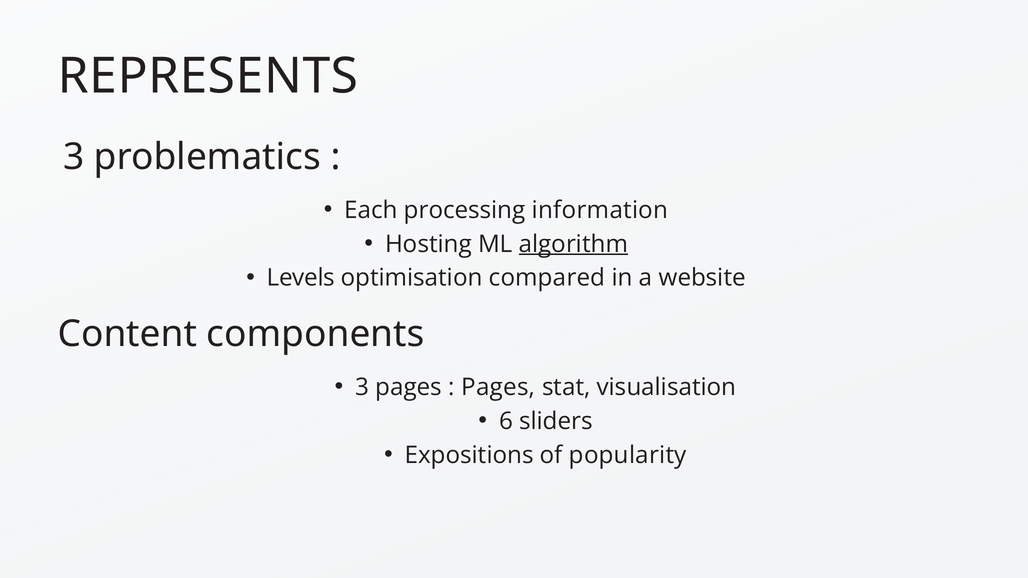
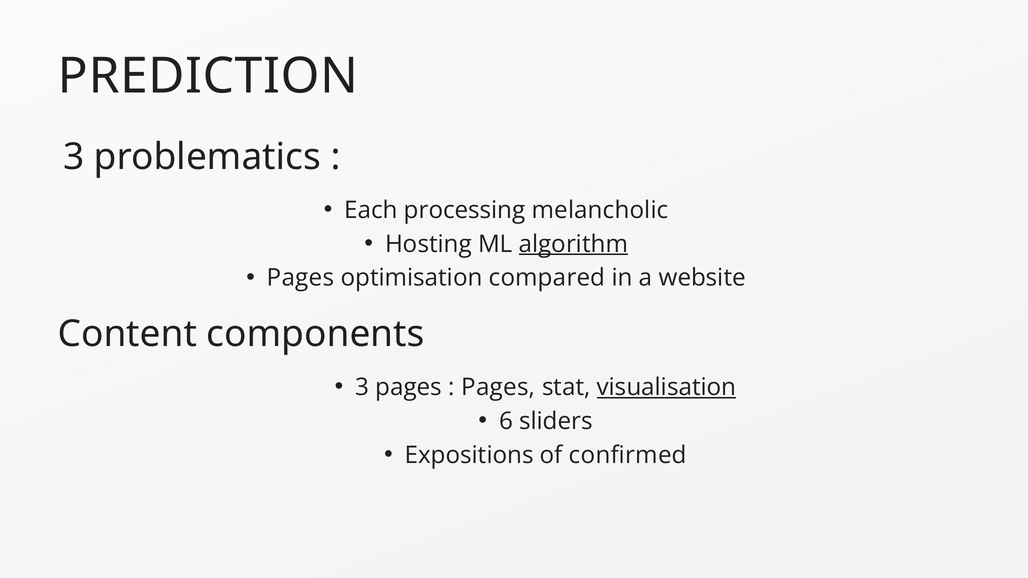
REPRESENTS: REPRESENTS -> PREDICTION
information: information -> melancholic
Levels at (301, 278): Levels -> Pages
visualisation underline: none -> present
popularity: popularity -> confirmed
